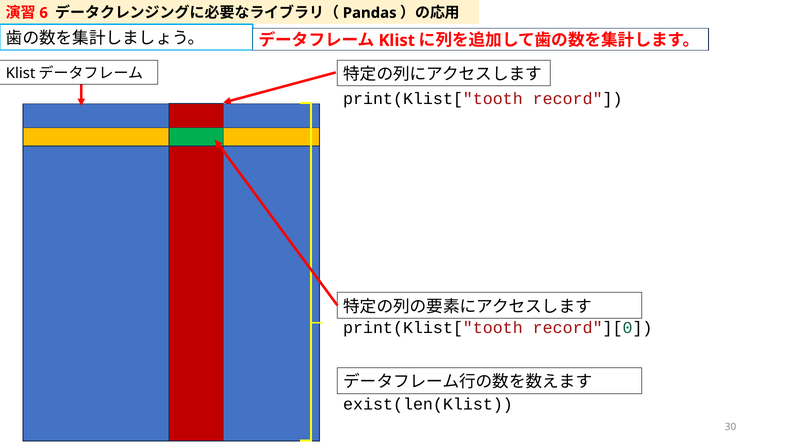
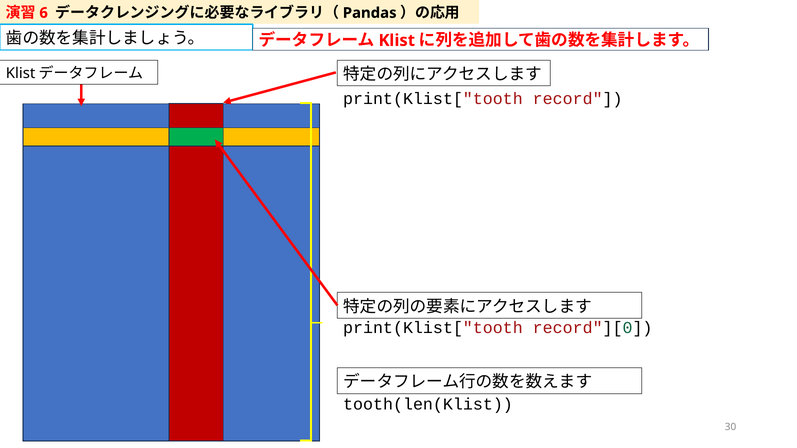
exist(len(Klist: exist(len(Klist -> tooth(len(Klist
